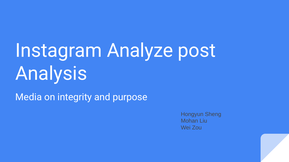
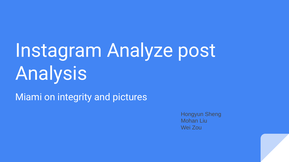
Media: Media -> Miami
purpose: purpose -> pictures
